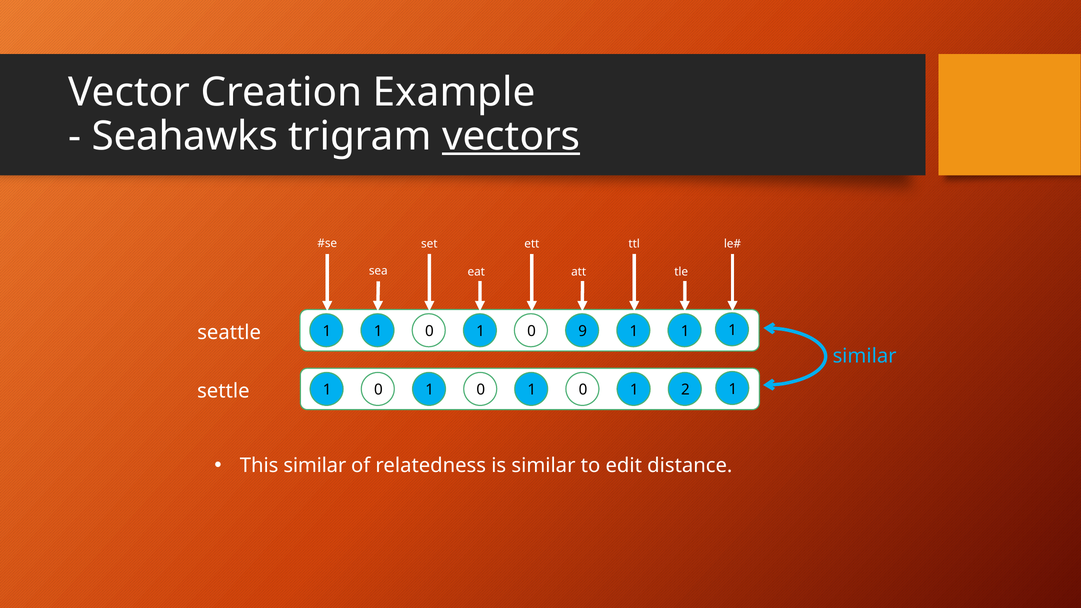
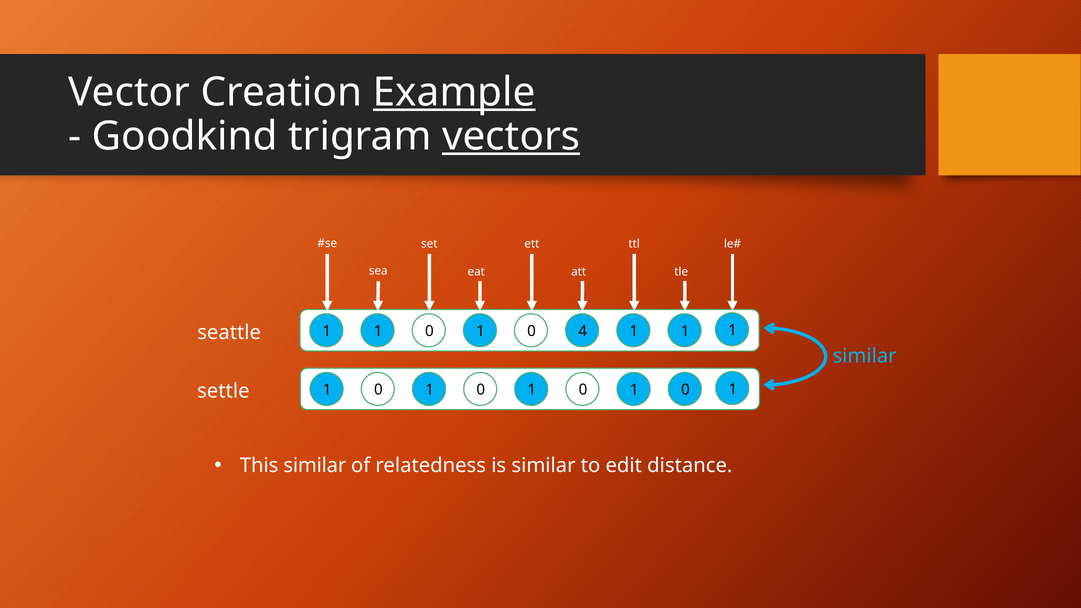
Example underline: none -> present
Seahawks: Seahawks -> Goodkind
9: 9 -> 4
2 at (685, 390): 2 -> 0
